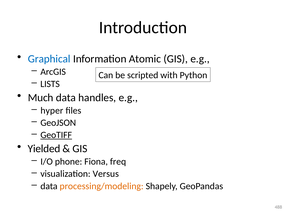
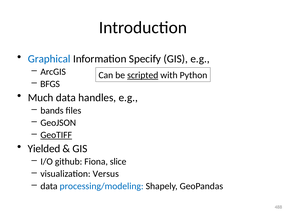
Atomic: Atomic -> Specify
scripted underline: none -> present
LISTS: LISTS -> BFGS
hyper: hyper -> bands
phone: phone -> github
freq: freq -> slice
processing/modeling colour: orange -> blue
